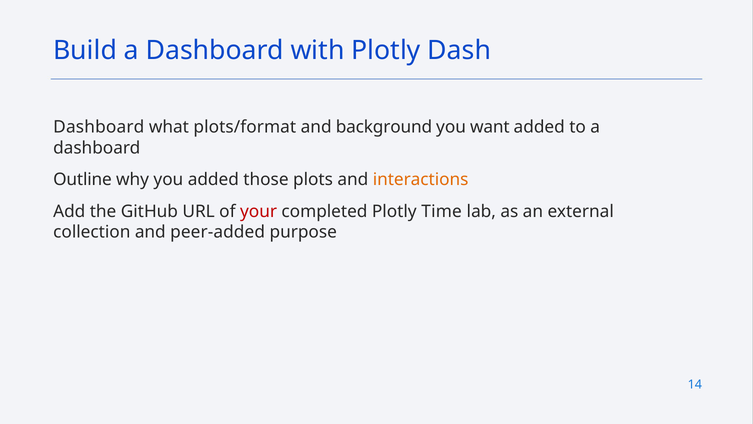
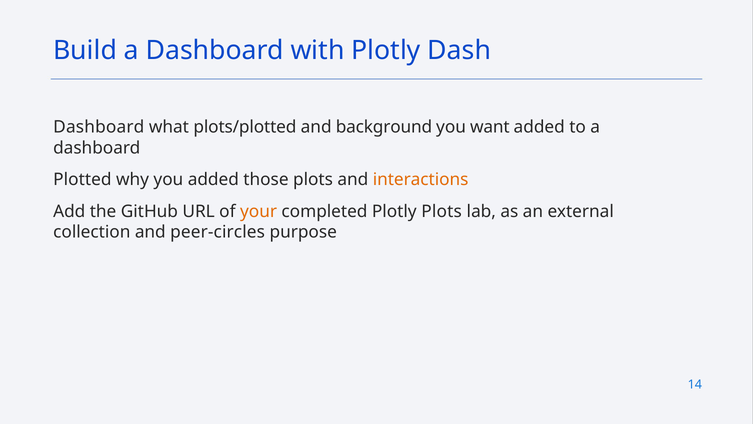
plots/format: plots/format -> plots/plotted
Outline: Outline -> Plotted
your colour: red -> orange
Plotly Time: Time -> Plots
peer-added: peer-added -> peer-circles
